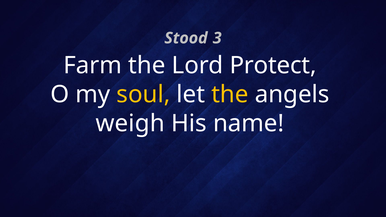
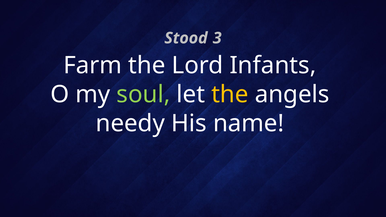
Protect: Protect -> Infants
soul colour: yellow -> light green
weigh: weigh -> needy
